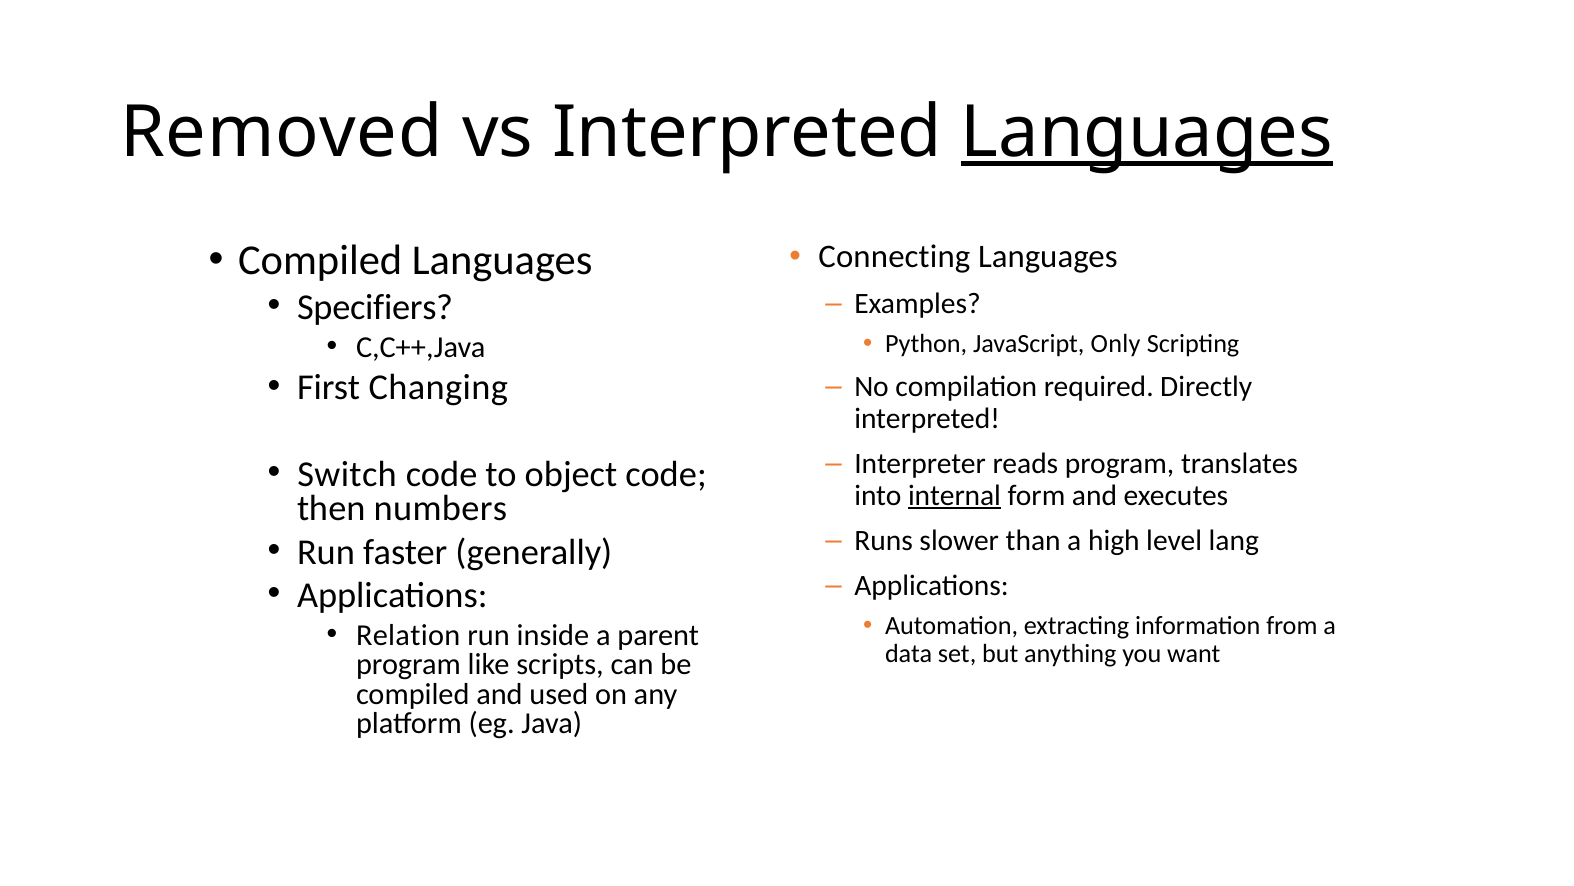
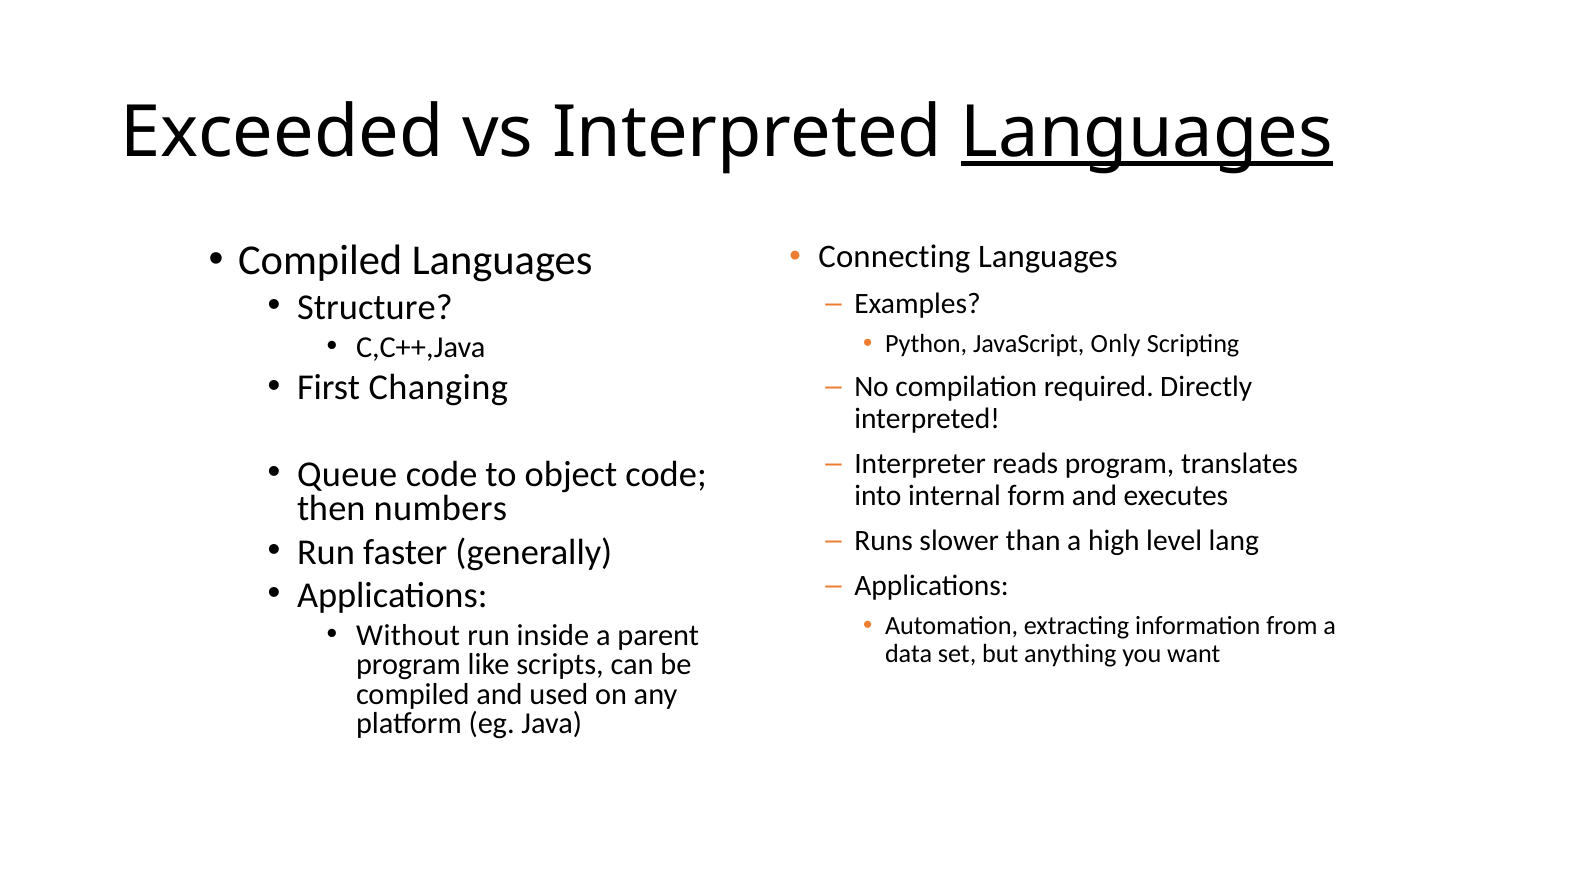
Removed: Removed -> Exceeded
Specifiers: Specifiers -> Structure
Switch: Switch -> Queue
internal underline: present -> none
Relation: Relation -> Without
